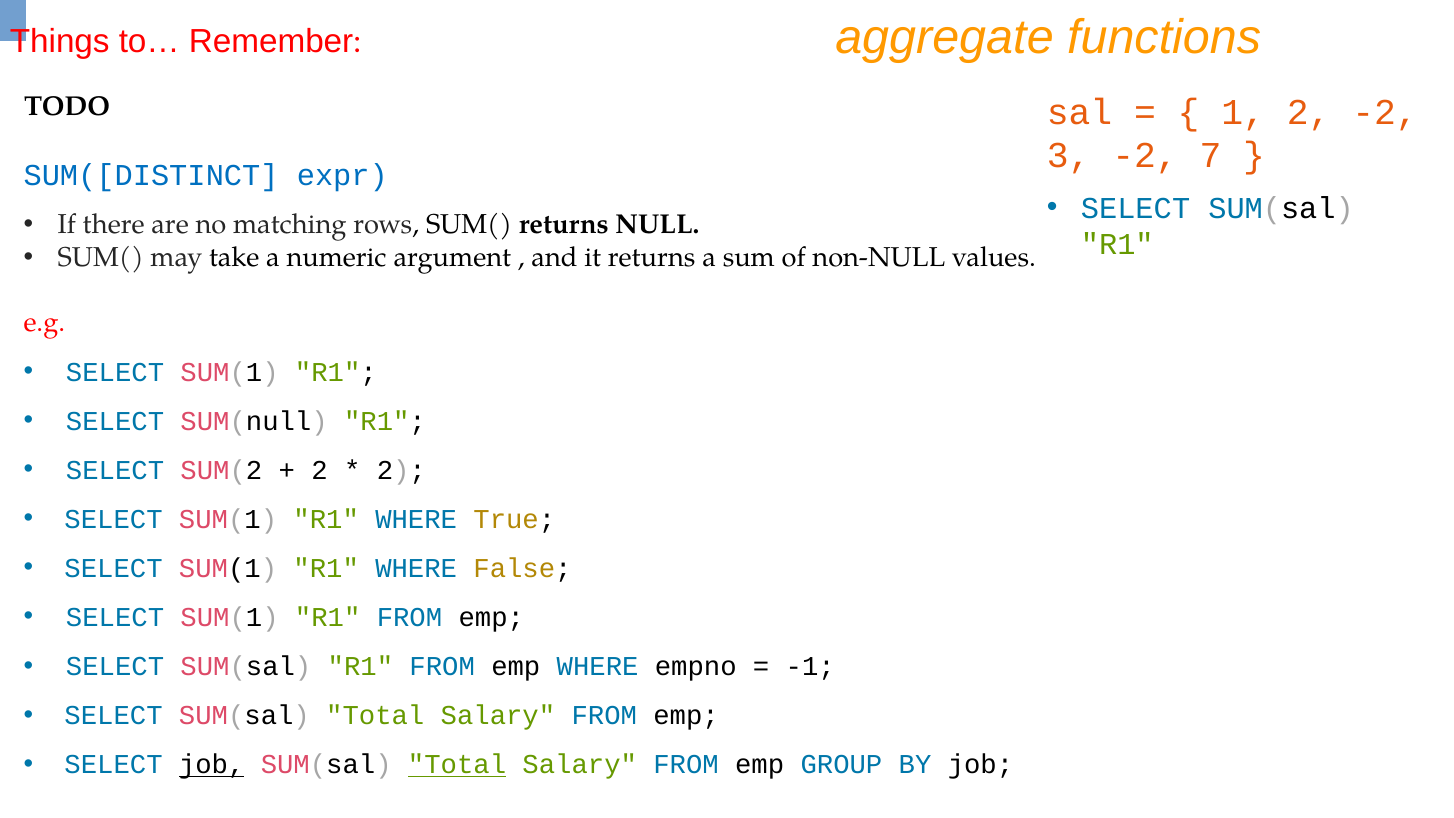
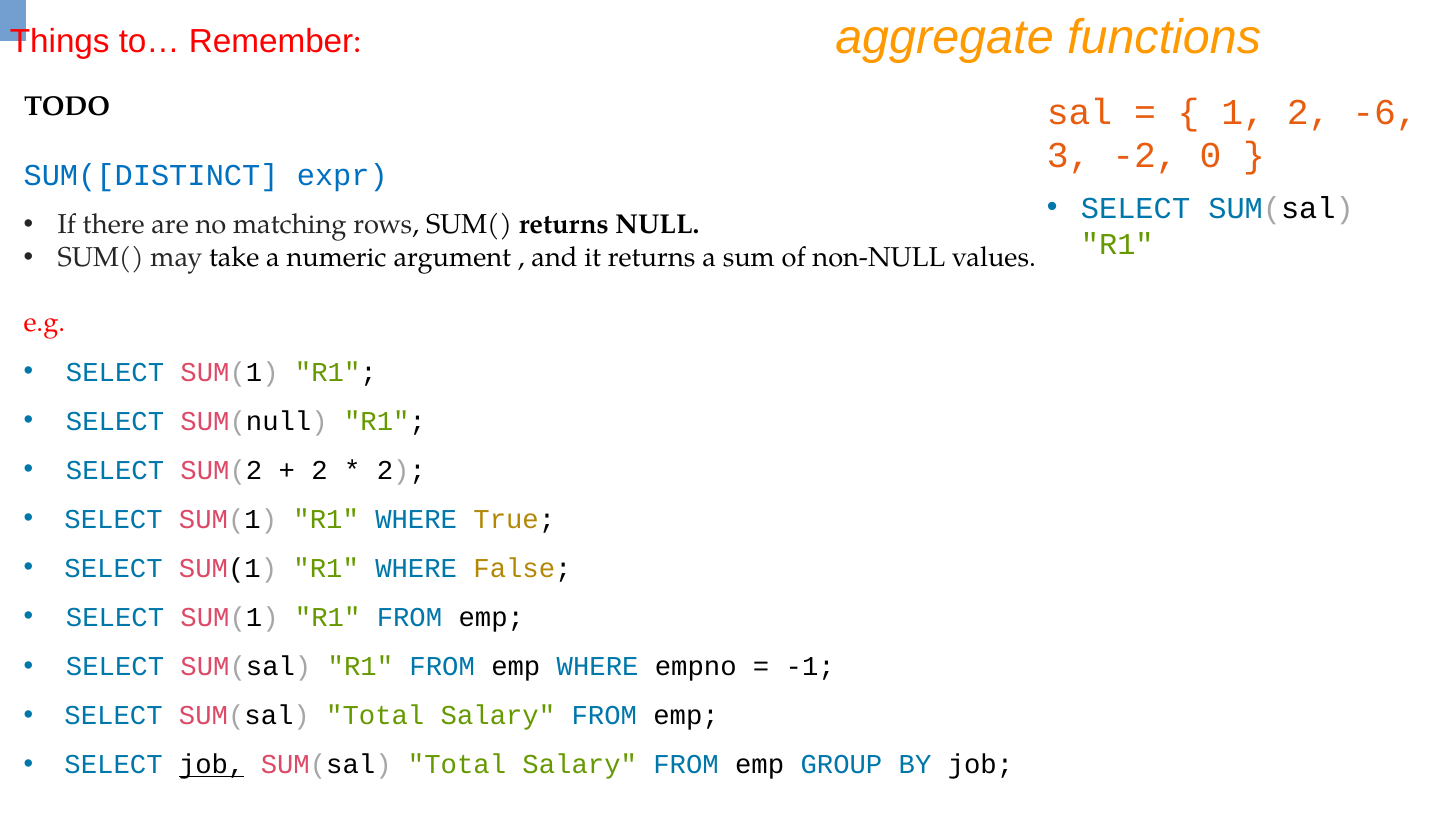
2 -2: -2 -> -6
7: 7 -> 0
Total at (457, 765) underline: present -> none
